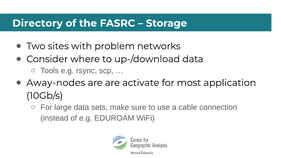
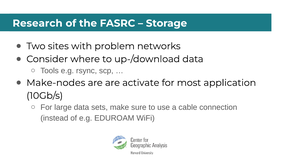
Directory: Directory -> Research
Away-nodes: Away-nodes -> Make-nodes
